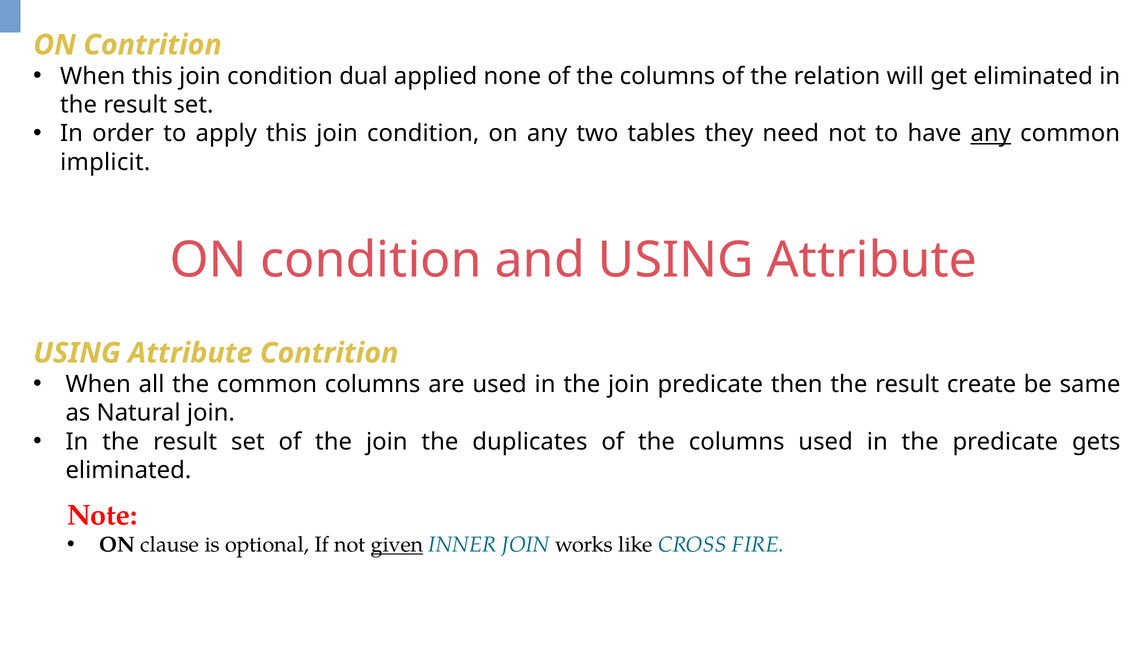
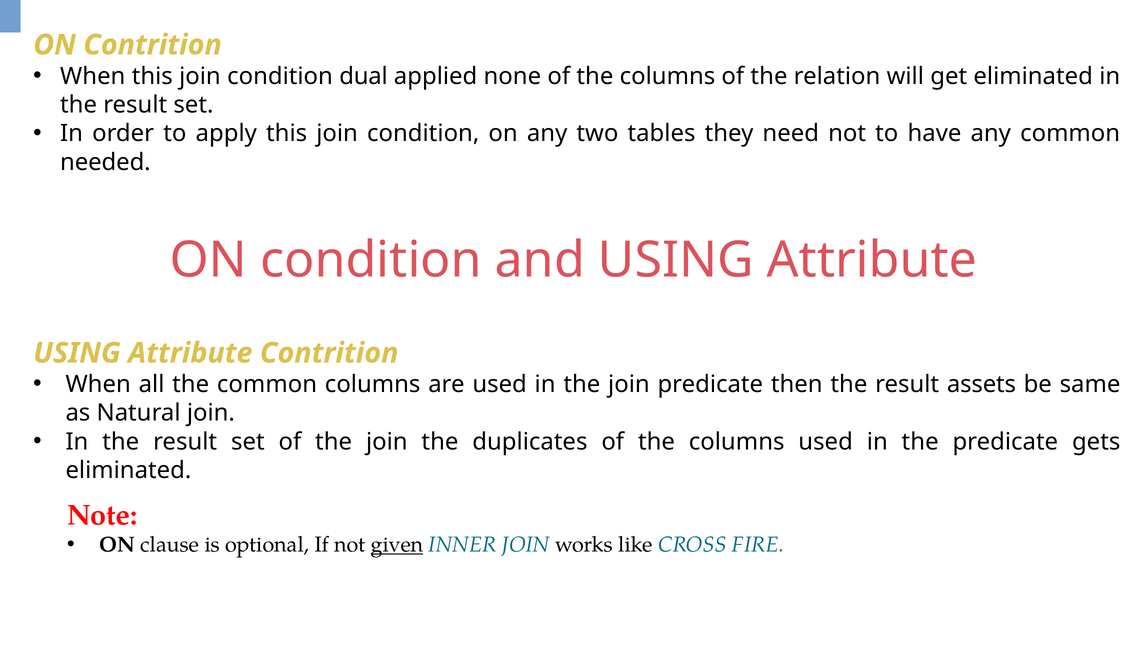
any at (991, 134) underline: present -> none
implicit: implicit -> needed
create: create -> assets
